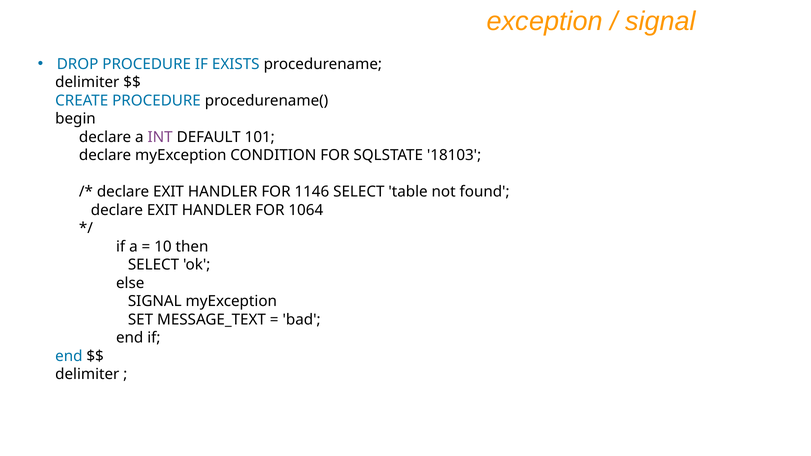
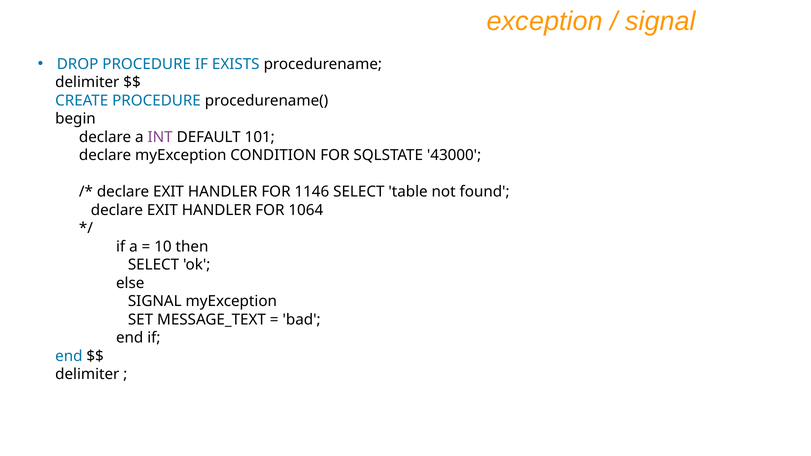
18103: 18103 -> 43000
